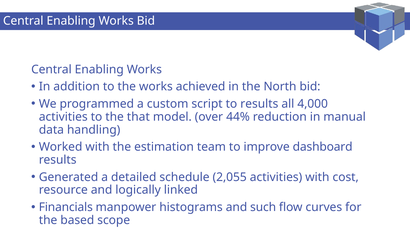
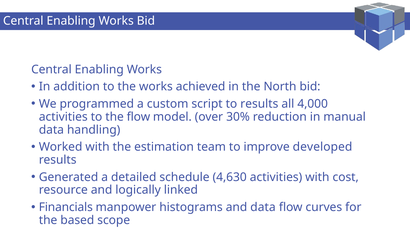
the that: that -> flow
44%: 44% -> 30%
dashboard: dashboard -> developed
2,055: 2,055 -> 4,630
and such: such -> data
